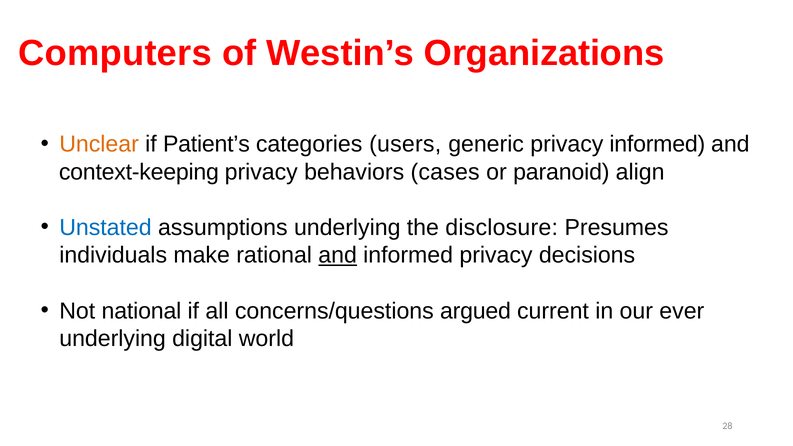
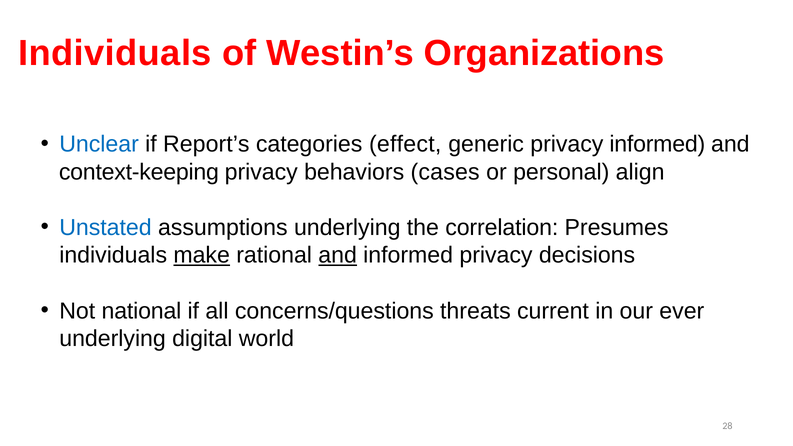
Computers at (115, 53): Computers -> Individuals
Unclear colour: orange -> blue
Patient’s: Patient’s -> Report’s
users: users -> effect
paranoid: paranoid -> personal
disclosure: disclosure -> correlation
make underline: none -> present
argued: argued -> threats
